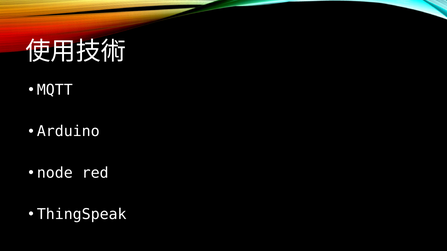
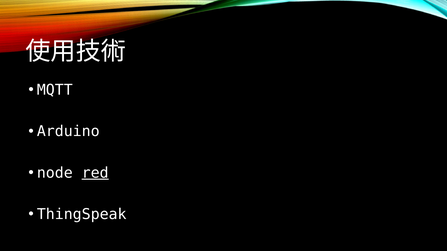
red underline: none -> present
